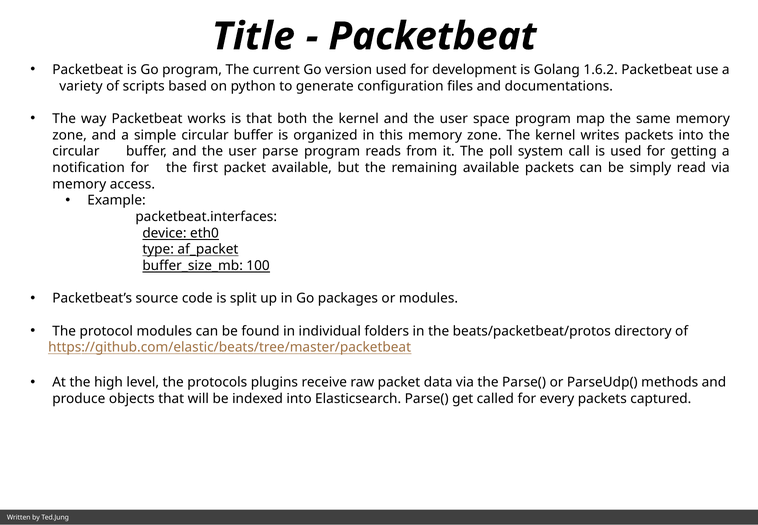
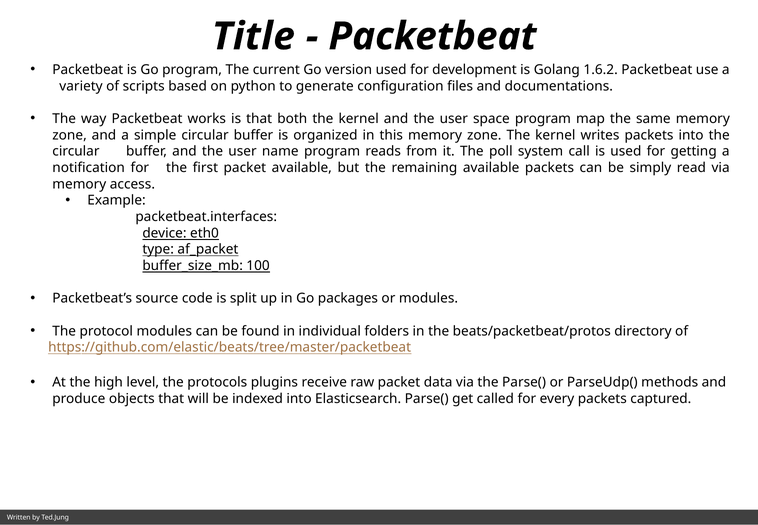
parse: parse -> name
